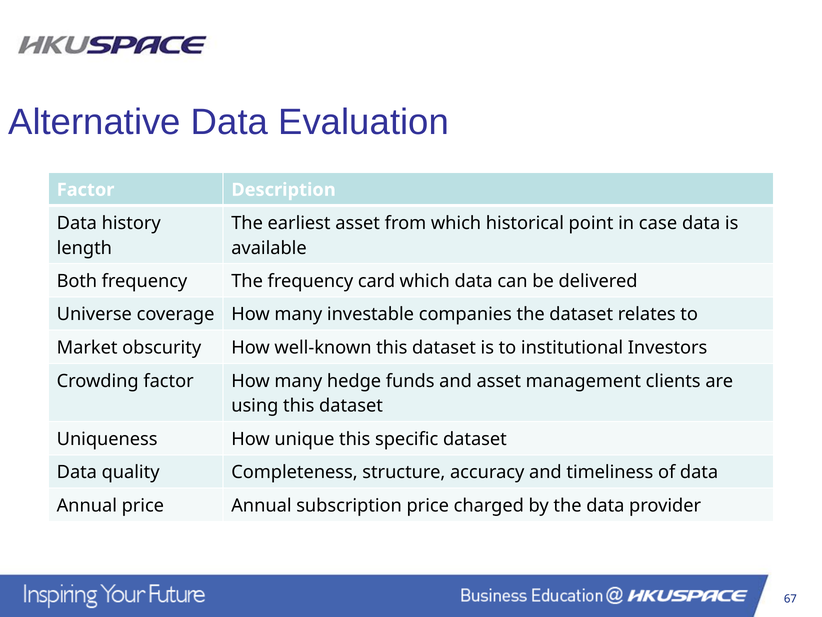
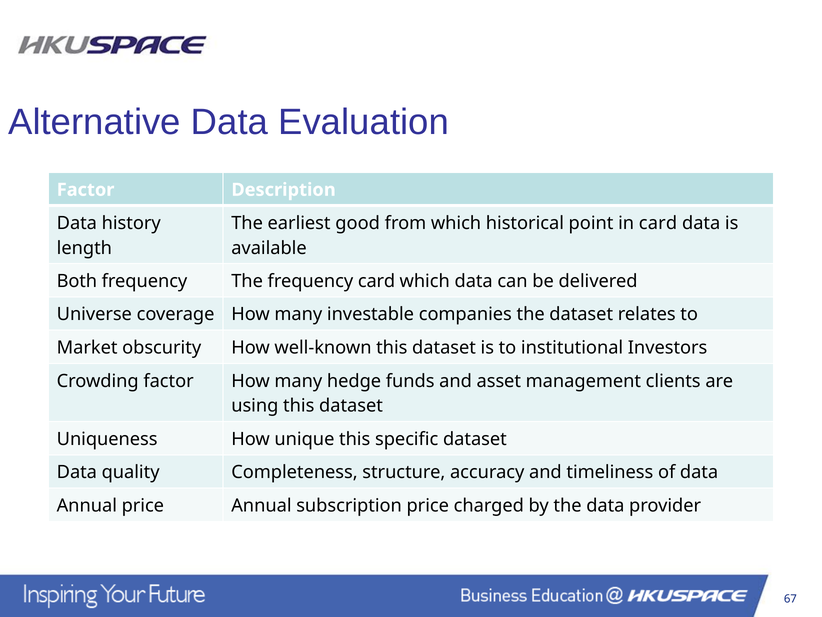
earliest asset: asset -> good
in case: case -> card
